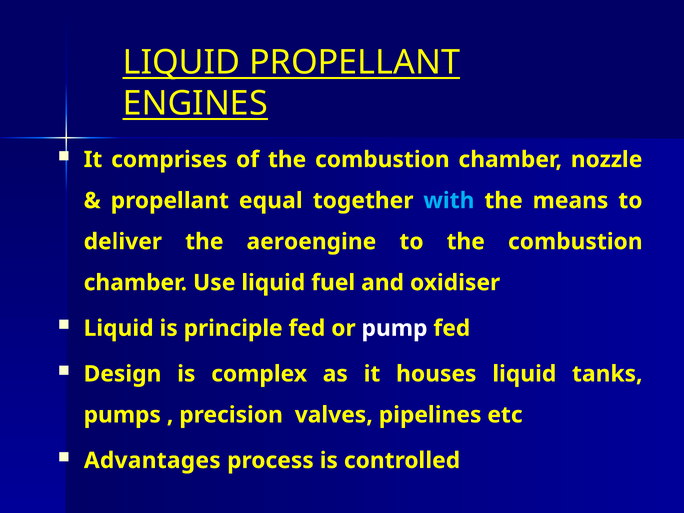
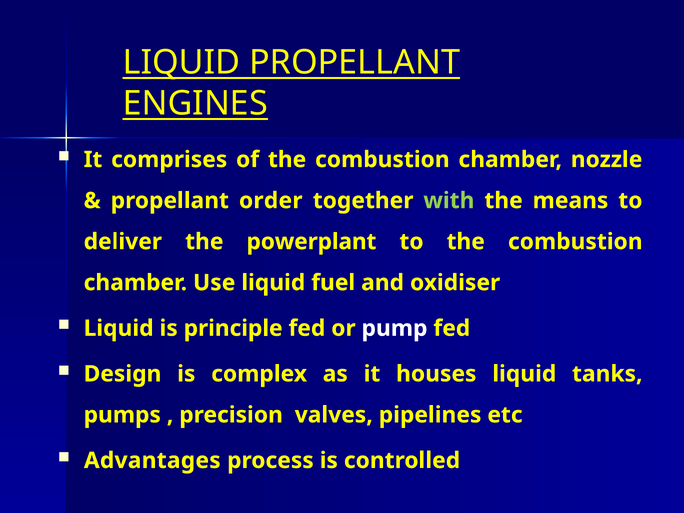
equal: equal -> order
with colour: light blue -> light green
aeroengine: aeroengine -> powerplant
